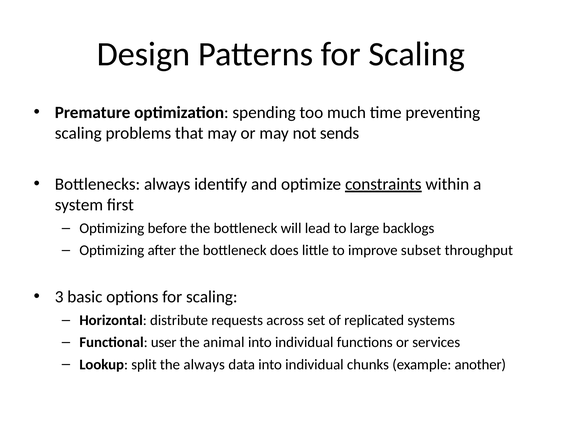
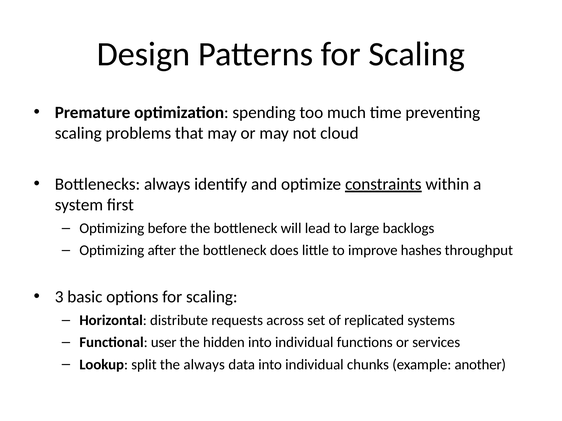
sends: sends -> cloud
subset: subset -> hashes
animal: animal -> hidden
